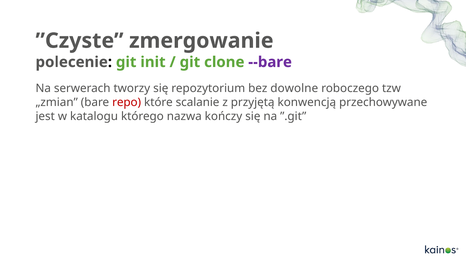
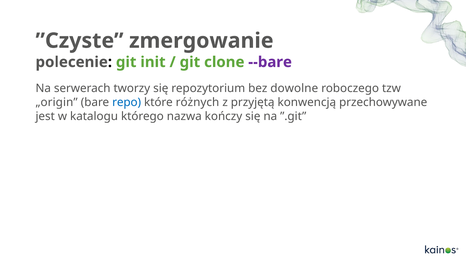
„zmian: „zmian -> „origin
repo colour: red -> blue
scalanie: scalanie -> różnych
